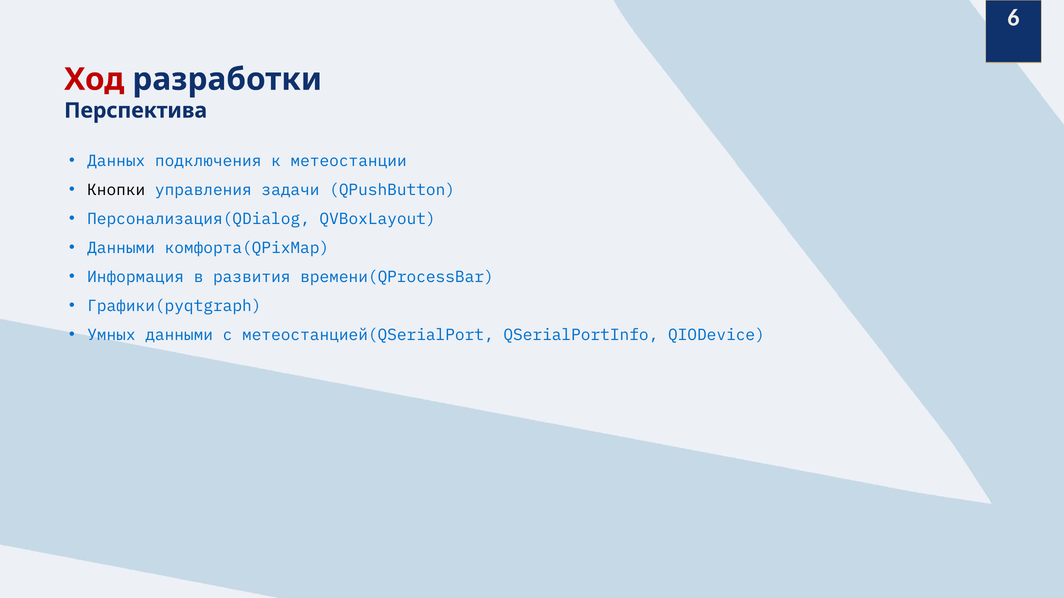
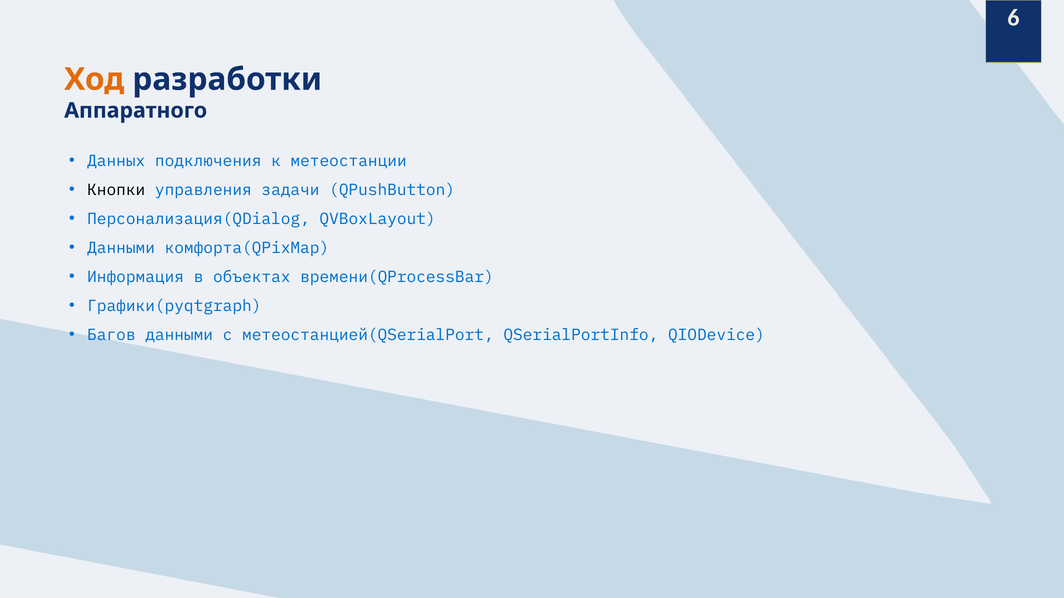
Ход colour: red -> orange
Перспектива: Перспектива -> Аппаратного
развития: развития -> объектах
Умных: Умных -> Багов
